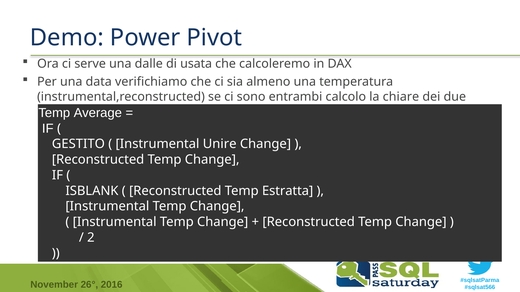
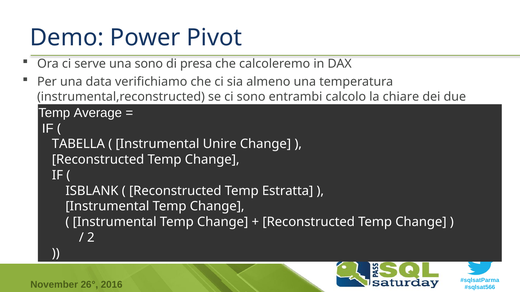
una dalle: dalle -> sono
usata: usata -> presa
GESTITO: GESTITO -> TABELLA
